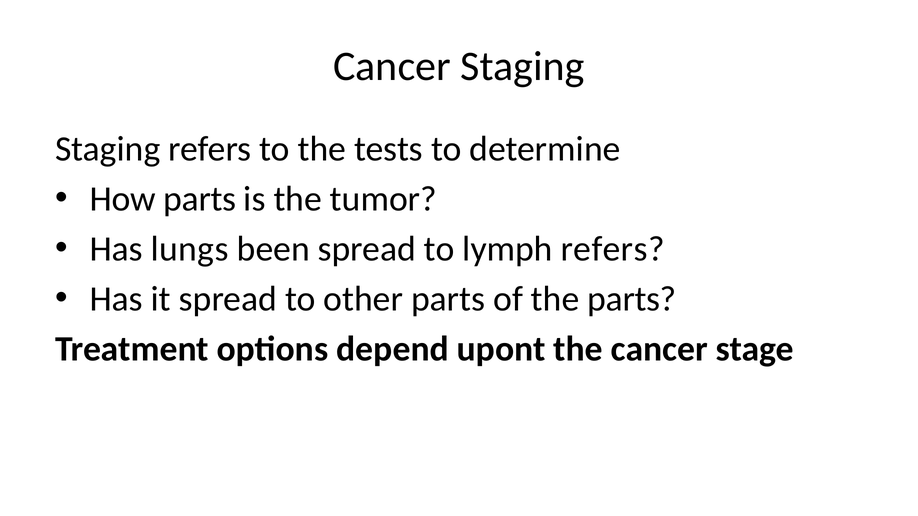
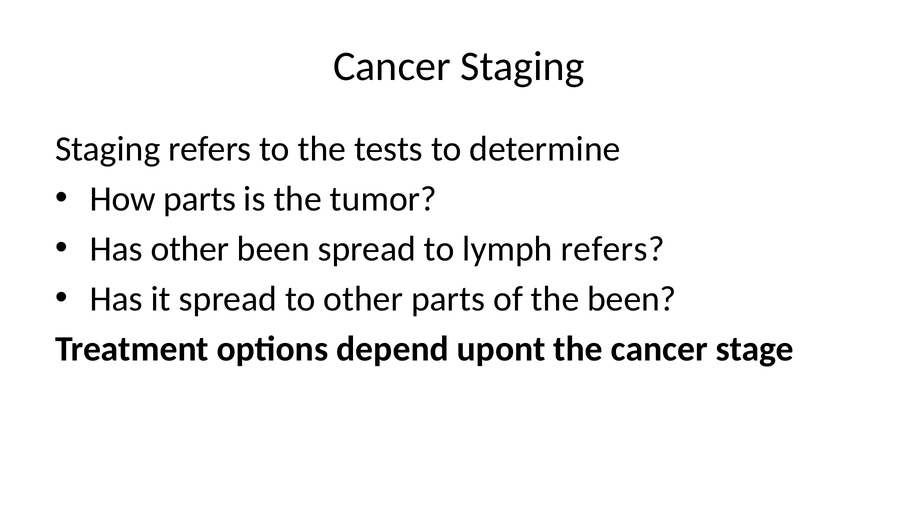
Has lungs: lungs -> other
the parts: parts -> been
